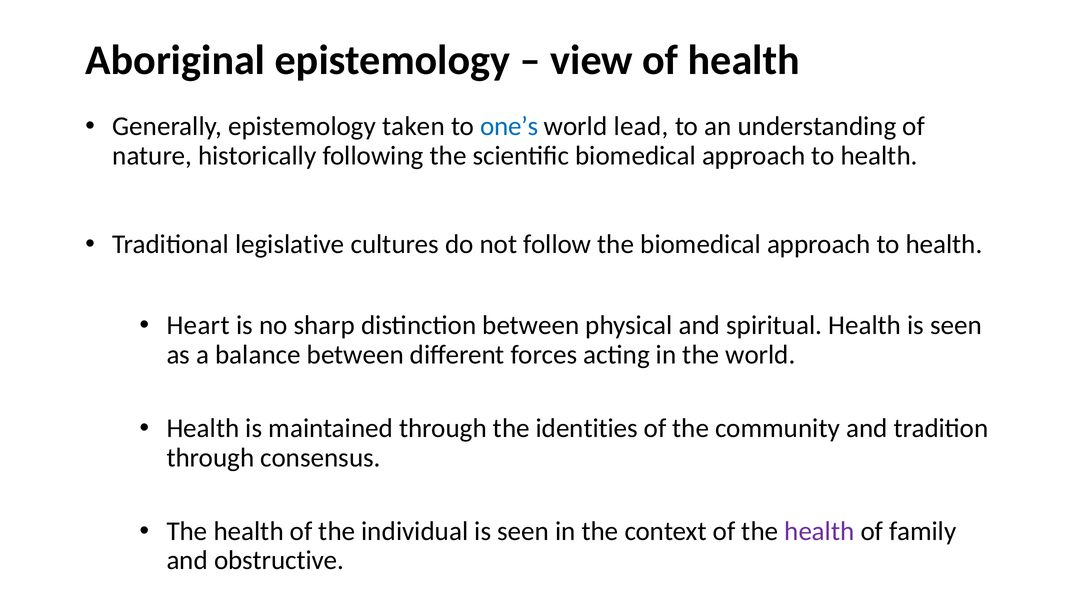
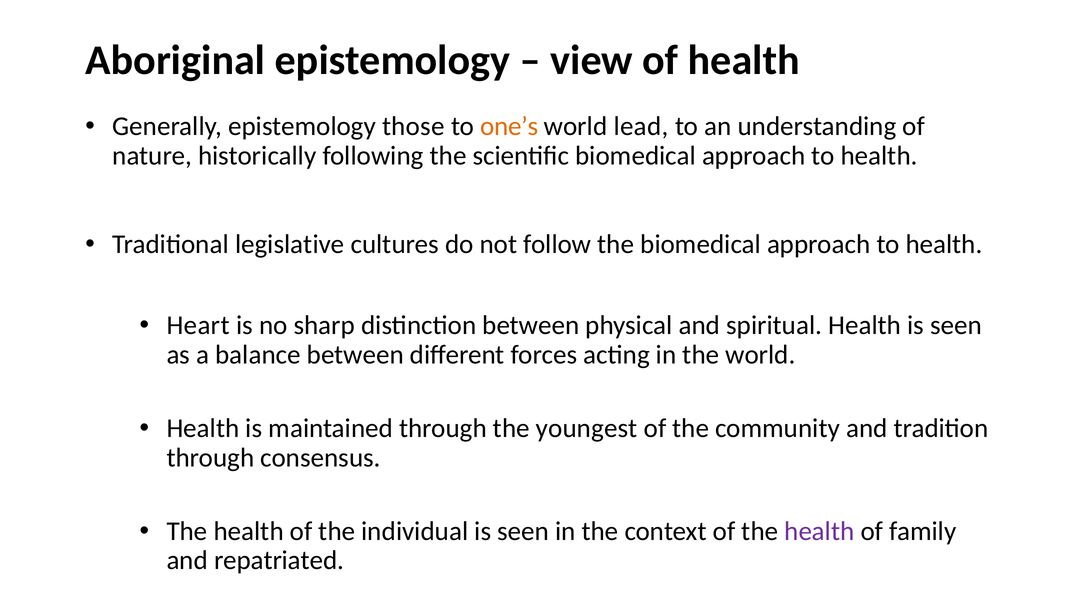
taken: taken -> those
one’s colour: blue -> orange
identities: identities -> youngest
obstructive: obstructive -> repatriated
